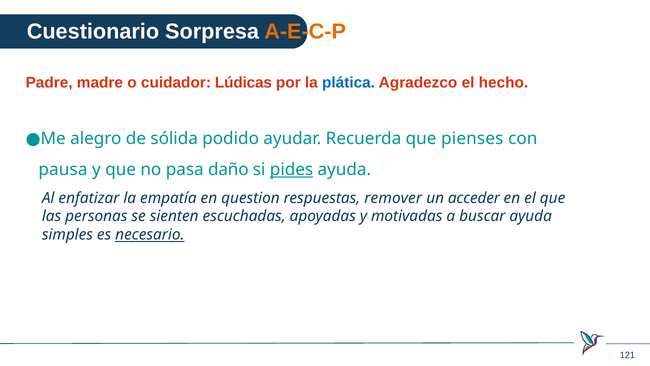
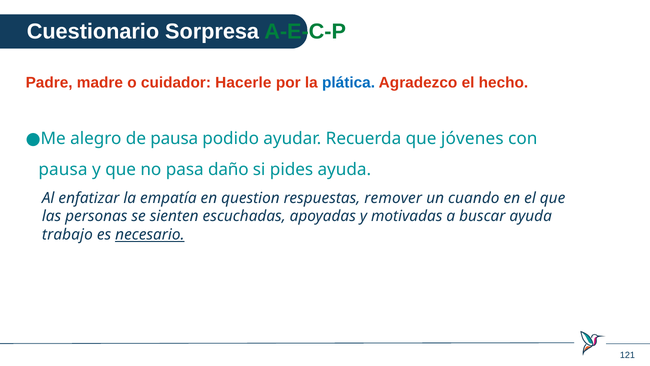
A-E-C-P colour: orange -> green
Lúdicas: Lúdicas -> Hacerle
de sólida: sólida -> pausa
pienses: pienses -> jóvenes
pides underline: present -> none
acceder: acceder -> cuando
simples: simples -> trabajo
